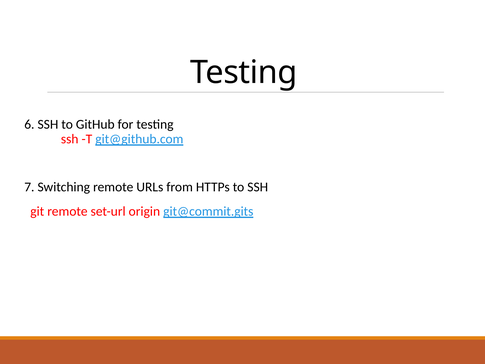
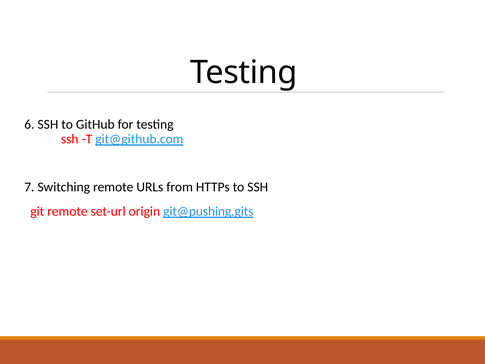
git@commit.gits: git@commit.gits -> git@pushing.gits
